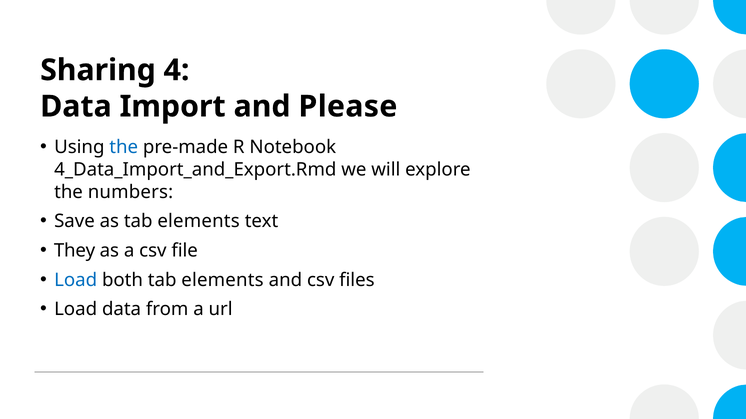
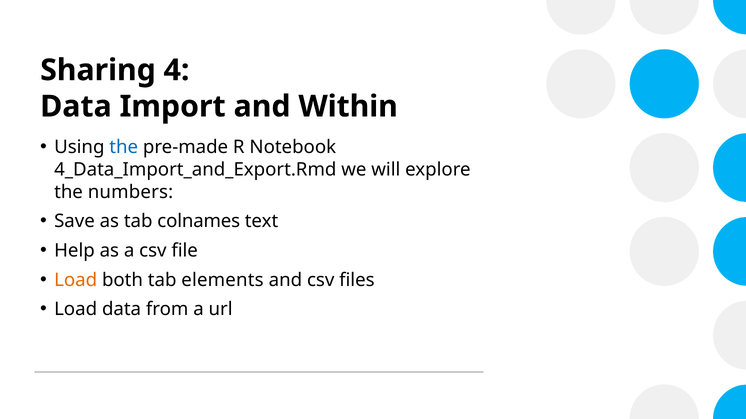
Please: Please -> Within
as tab elements: elements -> colnames
They: They -> Help
Load at (76, 280) colour: blue -> orange
